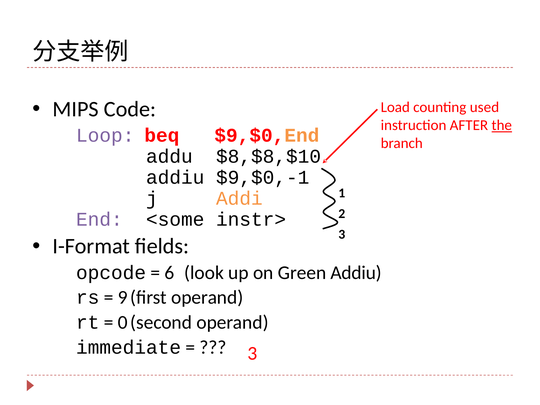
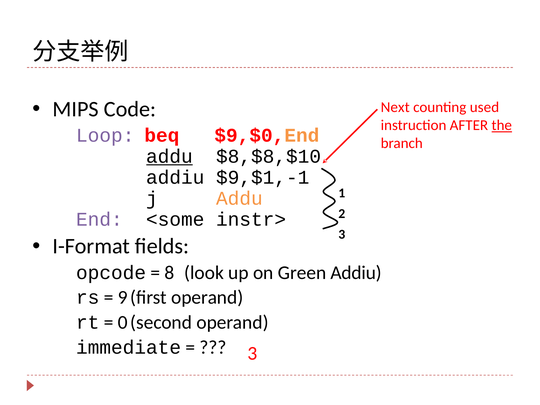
Load: Load -> Next
addu at (169, 156) underline: none -> present
$9,$0,-1: $9,$0,-1 -> $9,$1,-1
j Addi: Addi -> Addu
6: 6 -> 8
